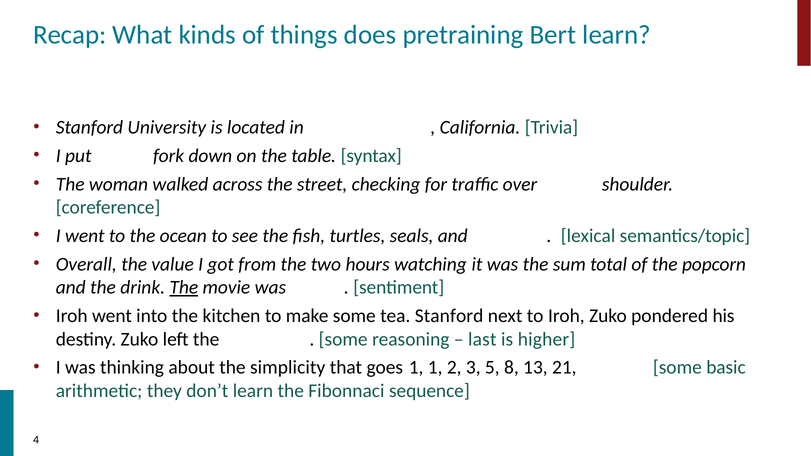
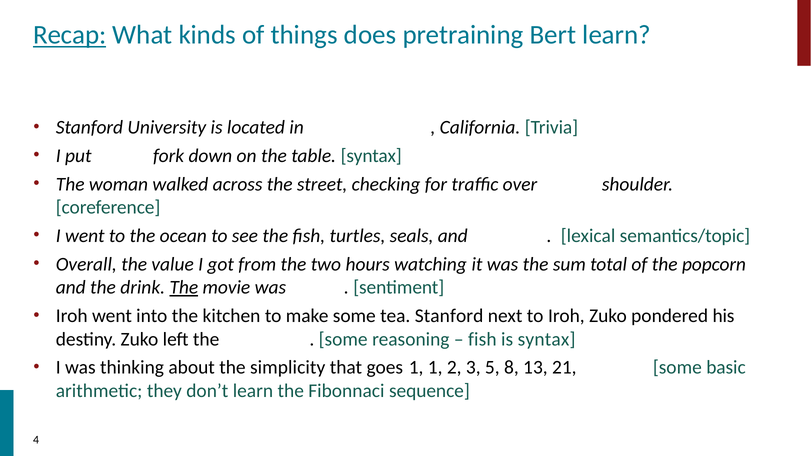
Recap underline: none -> present
last at (482, 339): last -> fish
is higher: higher -> syntax
